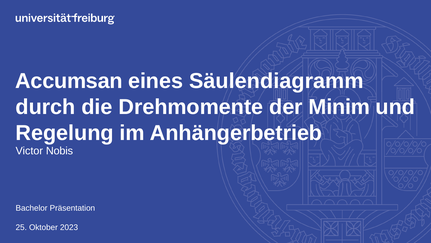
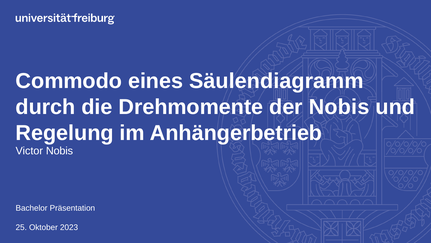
Accumsan: Accumsan -> Commodo
der Minim: Minim -> Nobis
